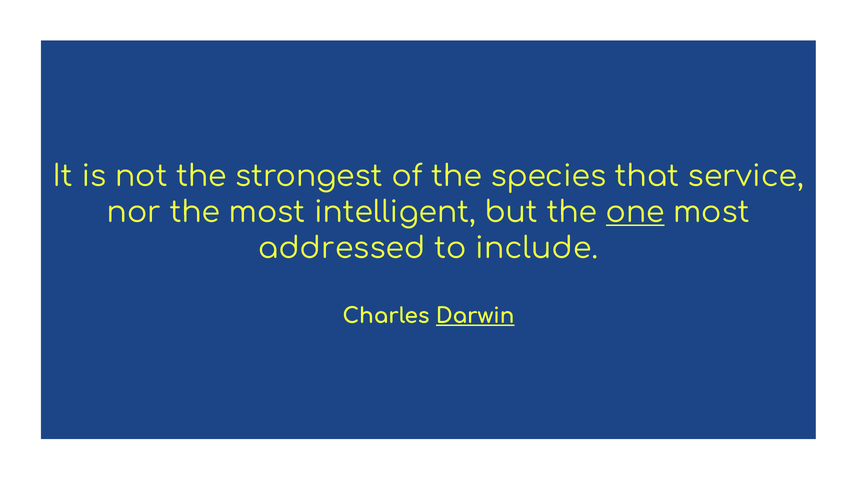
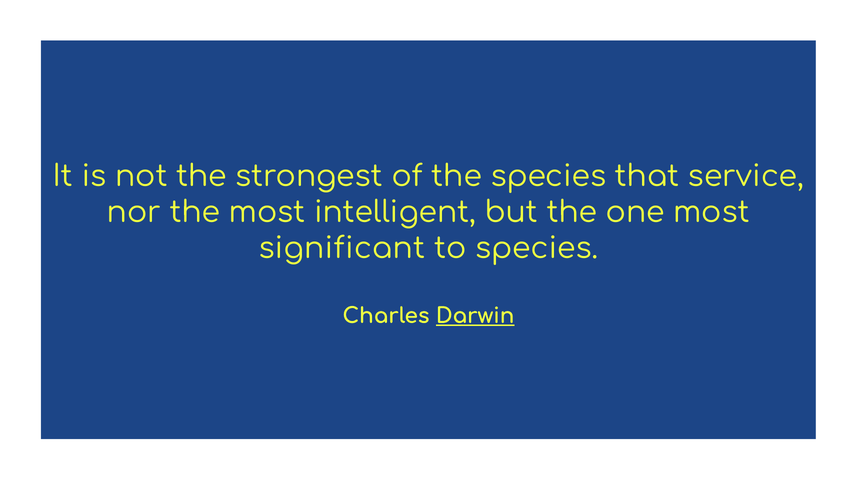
one underline: present -> none
addressed: addressed -> significant
to include: include -> species
